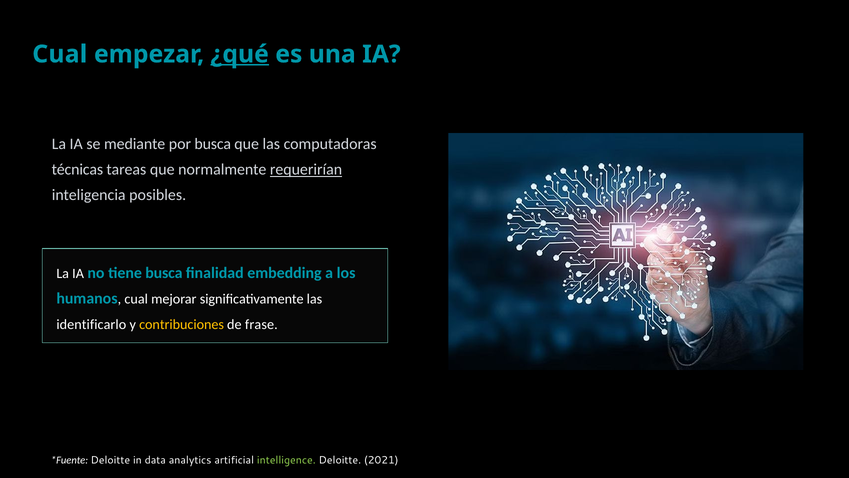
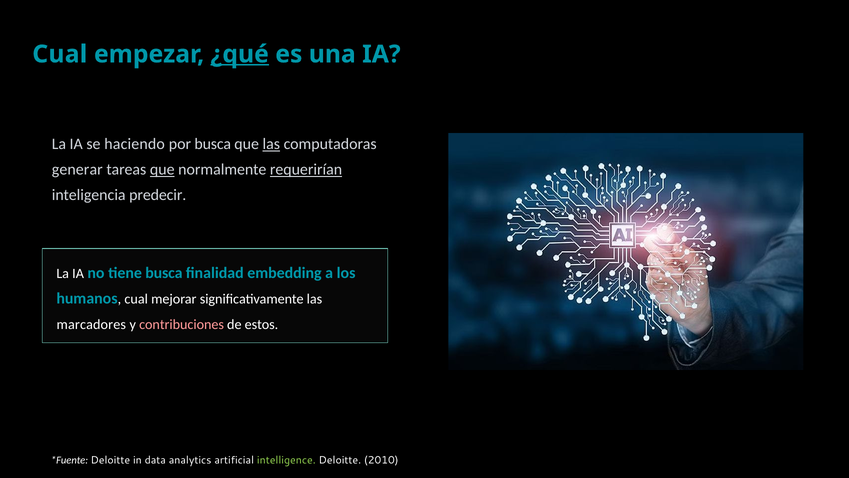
mediante: mediante -> haciendo
las at (271, 144) underline: none -> present
técnicas: técnicas -> generar
que at (162, 169) underline: none -> present
posibles: posibles -> predecir
identificarlo: identificarlo -> marcadores
contribuciones colour: yellow -> pink
frase: frase -> estos
2021: 2021 -> 2010
